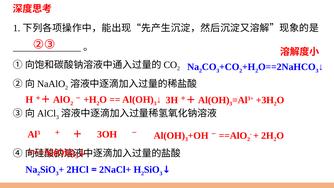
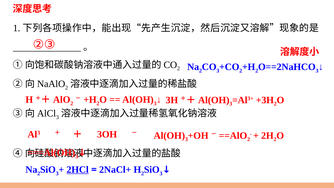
2HCl underline: none -> present
